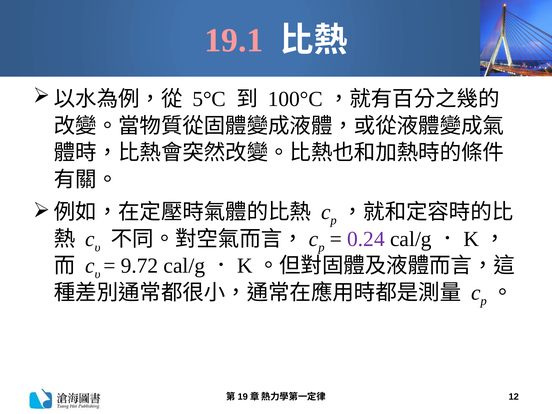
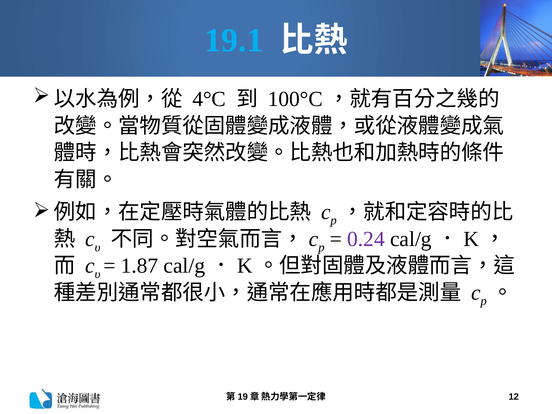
19.1 colour: pink -> light blue
5°C: 5°C -> 4°C
9.72: 9.72 -> 1.87
